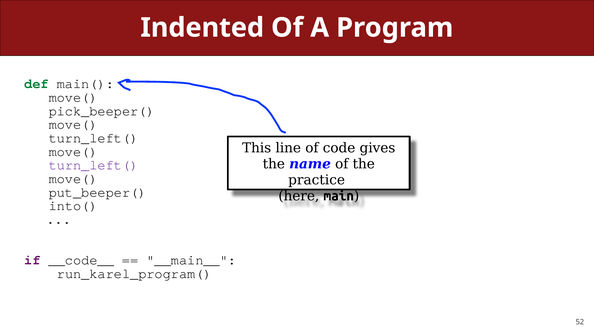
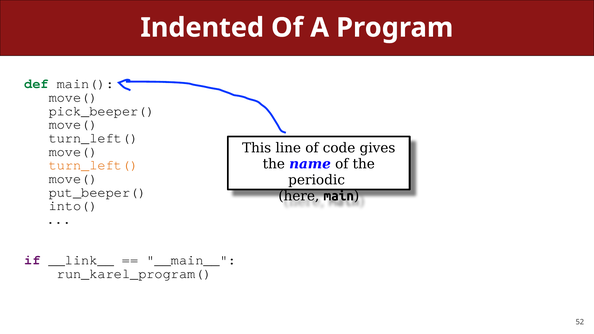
turn_left( at (94, 165) colour: purple -> orange
practice: practice -> periodic
__code__: __code__ -> __link__
